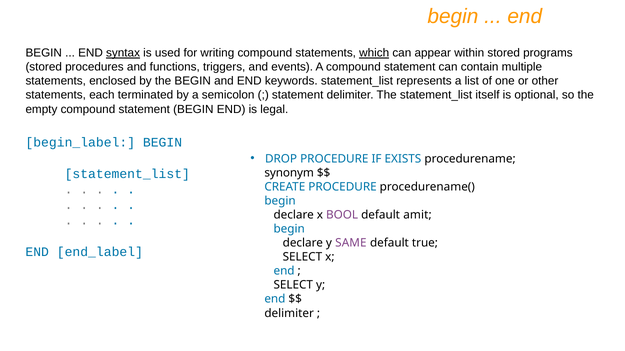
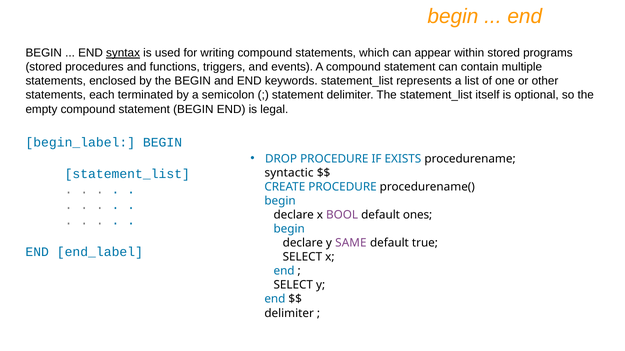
which underline: present -> none
synonym: synonym -> syntactic
amit: amit -> ones
